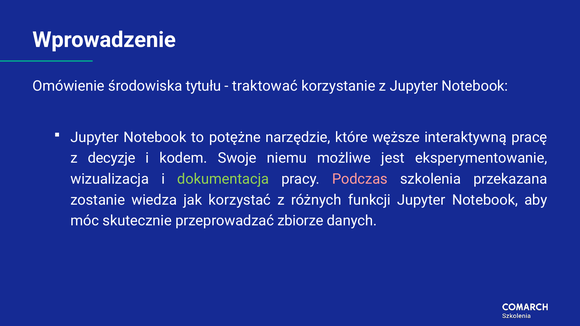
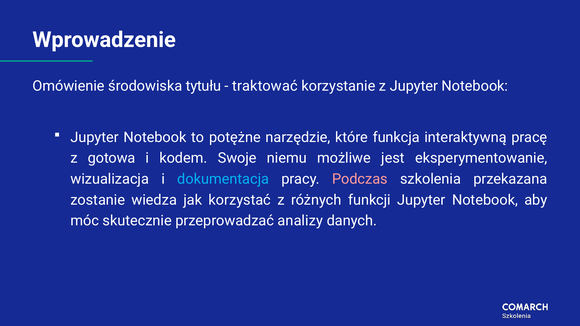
węższe: węższe -> funkcja
decyzje: decyzje -> gotowa
dokumentacja colour: light green -> light blue
zbiorze: zbiorze -> analizy
